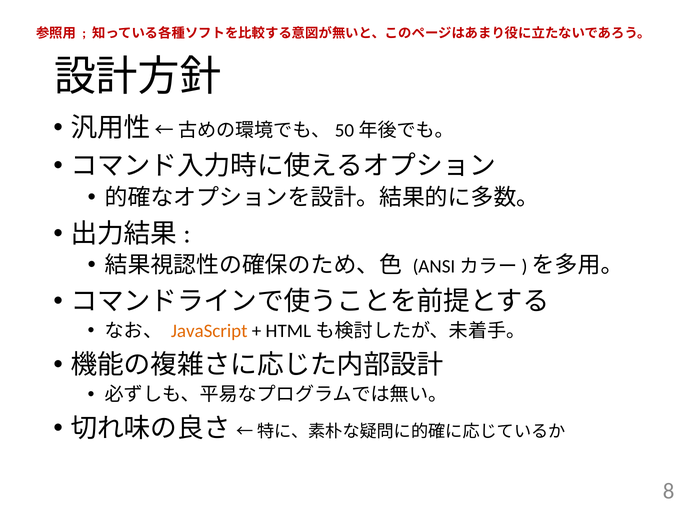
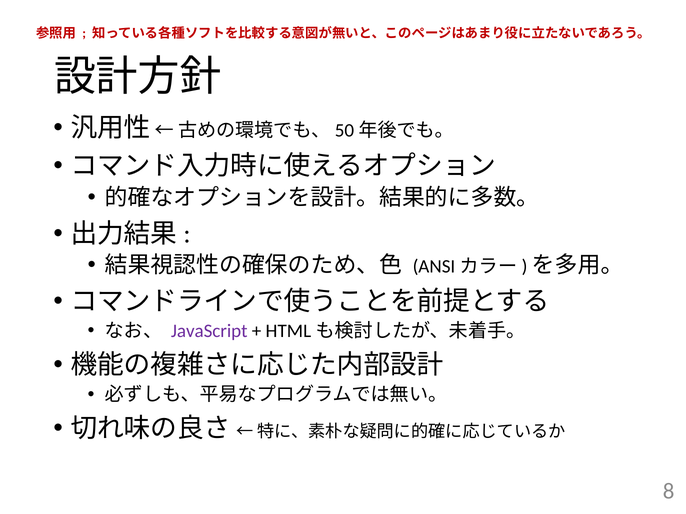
JavaScript colour: orange -> purple
